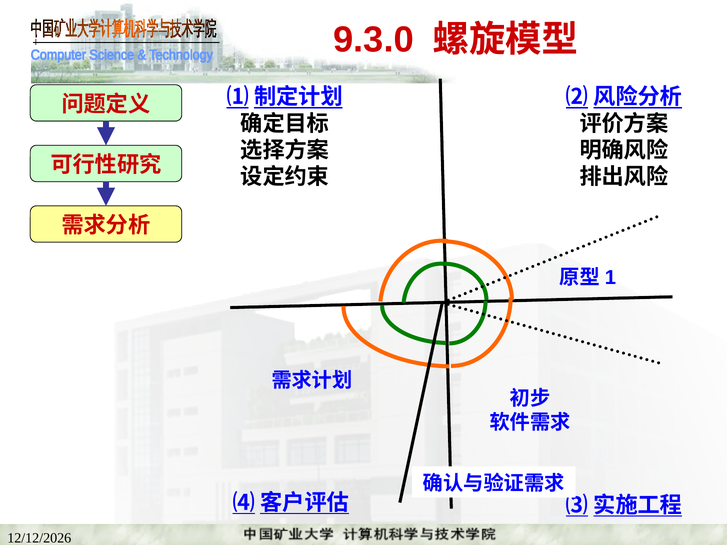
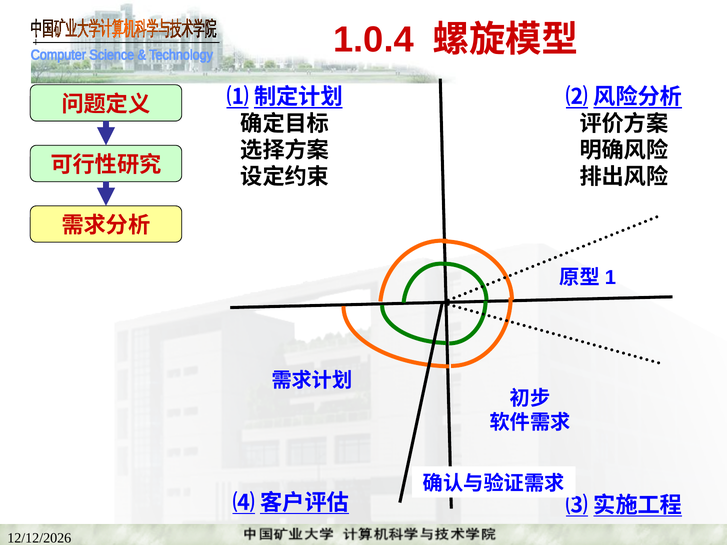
9.3.0: 9.3.0 -> 1.0.4
